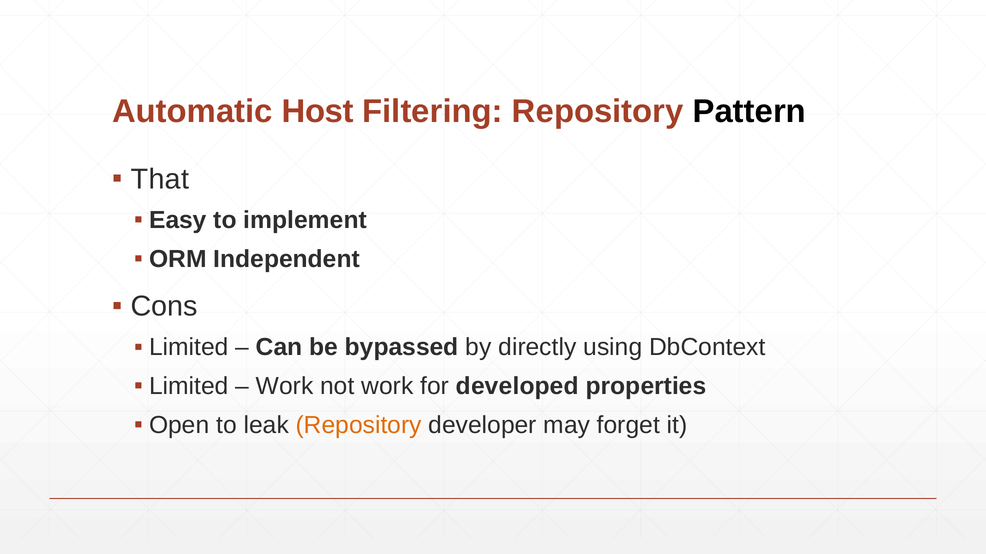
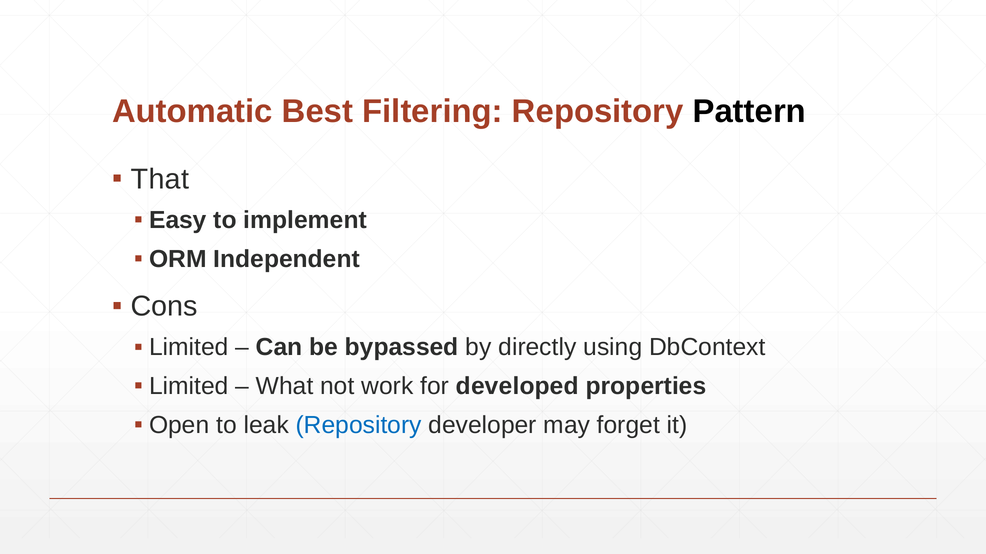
Host: Host -> Best
Work at (285, 387): Work -> What
Repository at (359, 426) colour: orange -> blue
